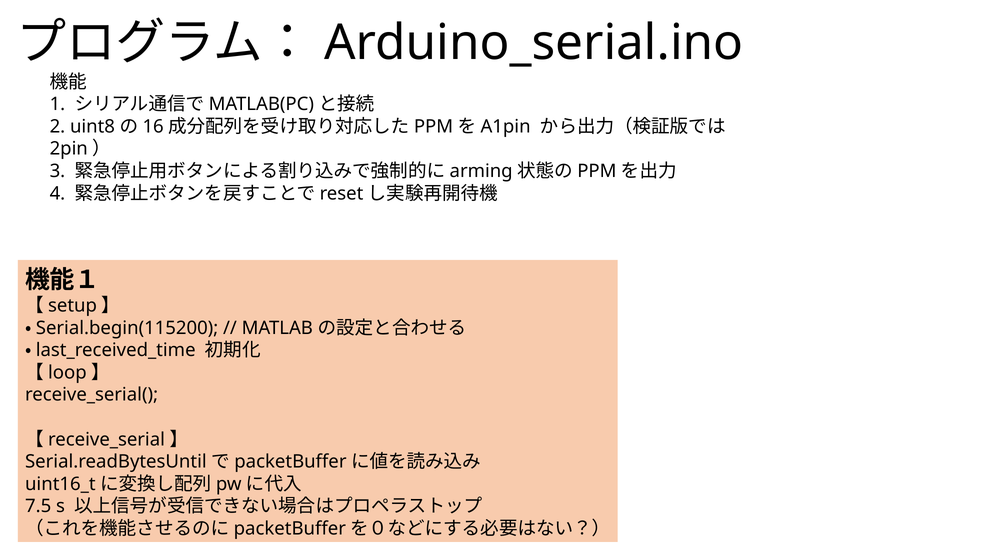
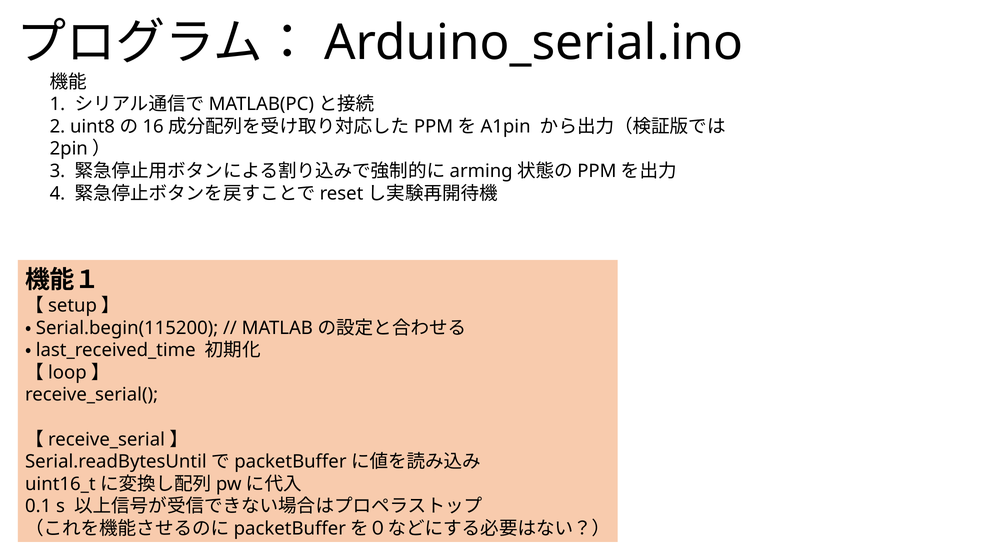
7.5: 7.5 -> 0.1
